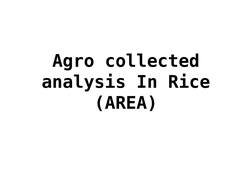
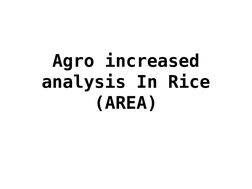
collected: collected -> increased
